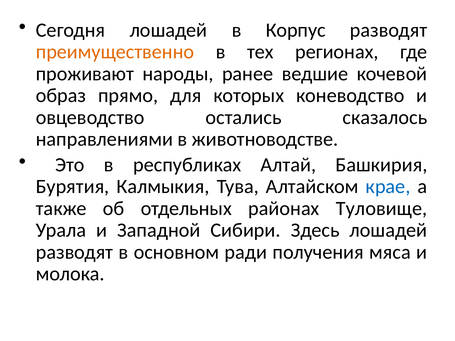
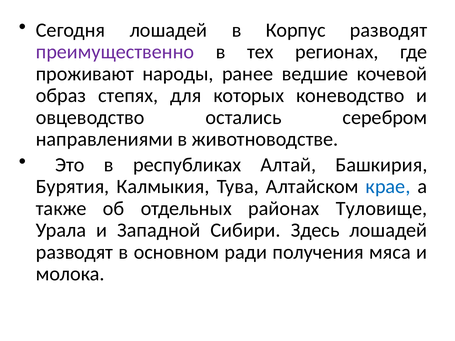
преимущественно colour: orange -> purple
прямо: прямо -> степях
сказалось: сказалось -> серебром
